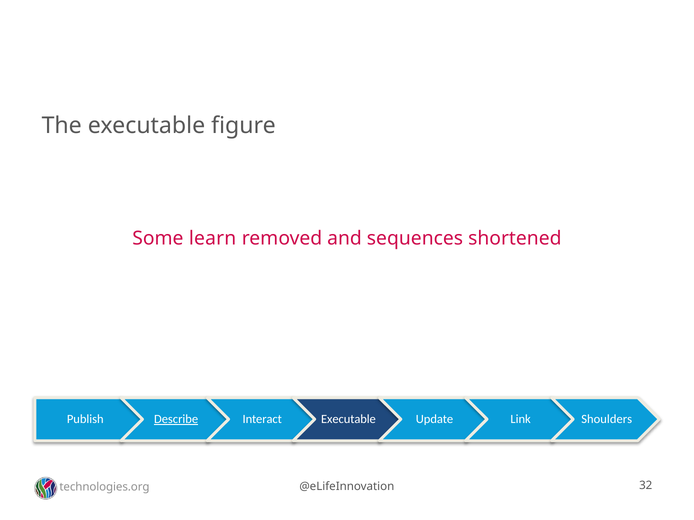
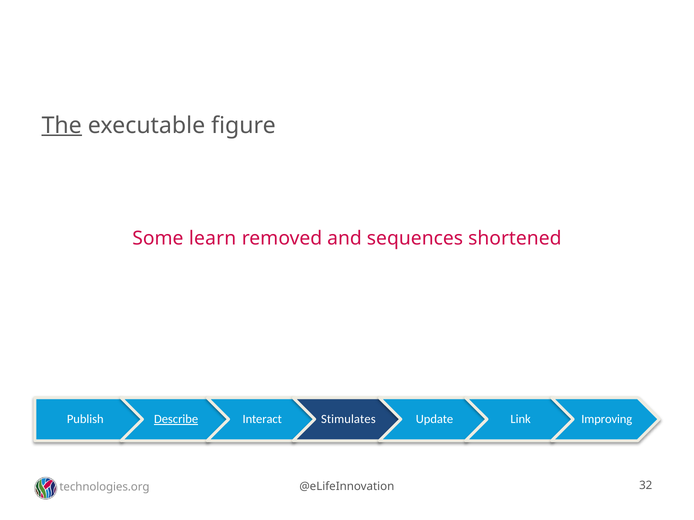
The underline: none -> present
Interact Executable: Executable -> Stimulates
Shoulders: Shoulders -> Improving
